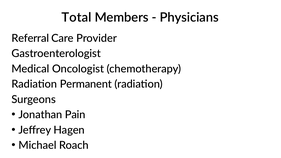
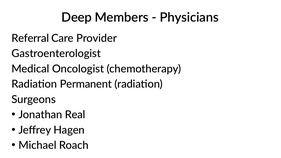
Total: Total -> Deep
Pain: Pain -> Real
